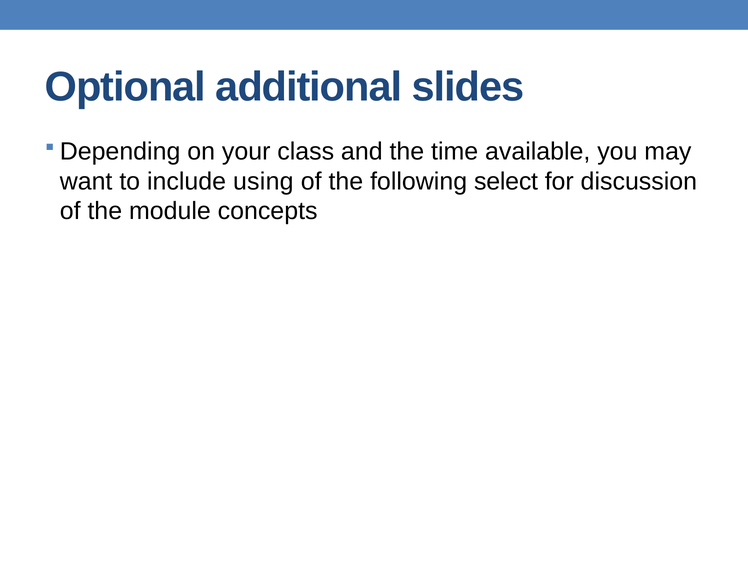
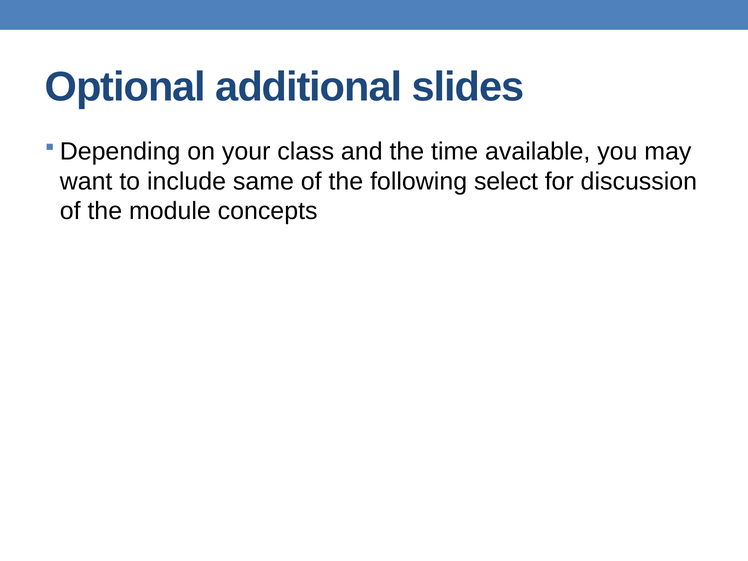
using: using -> same
